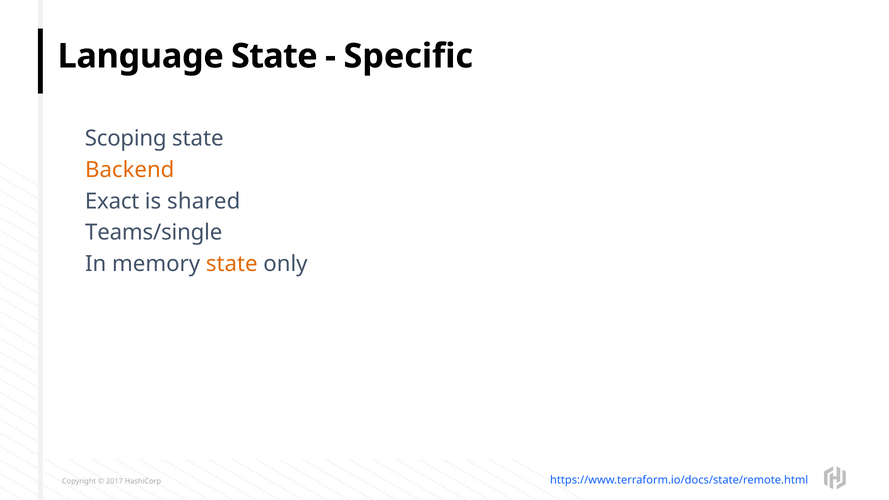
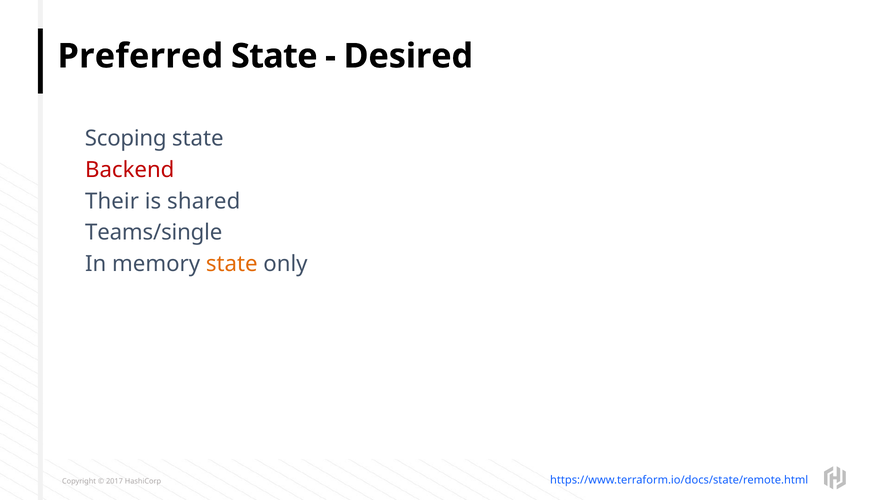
Language: Language -> Preferred
Specific: Specific -> Desired
Backend colour: orange -> red
Exact: Exact -> Their
